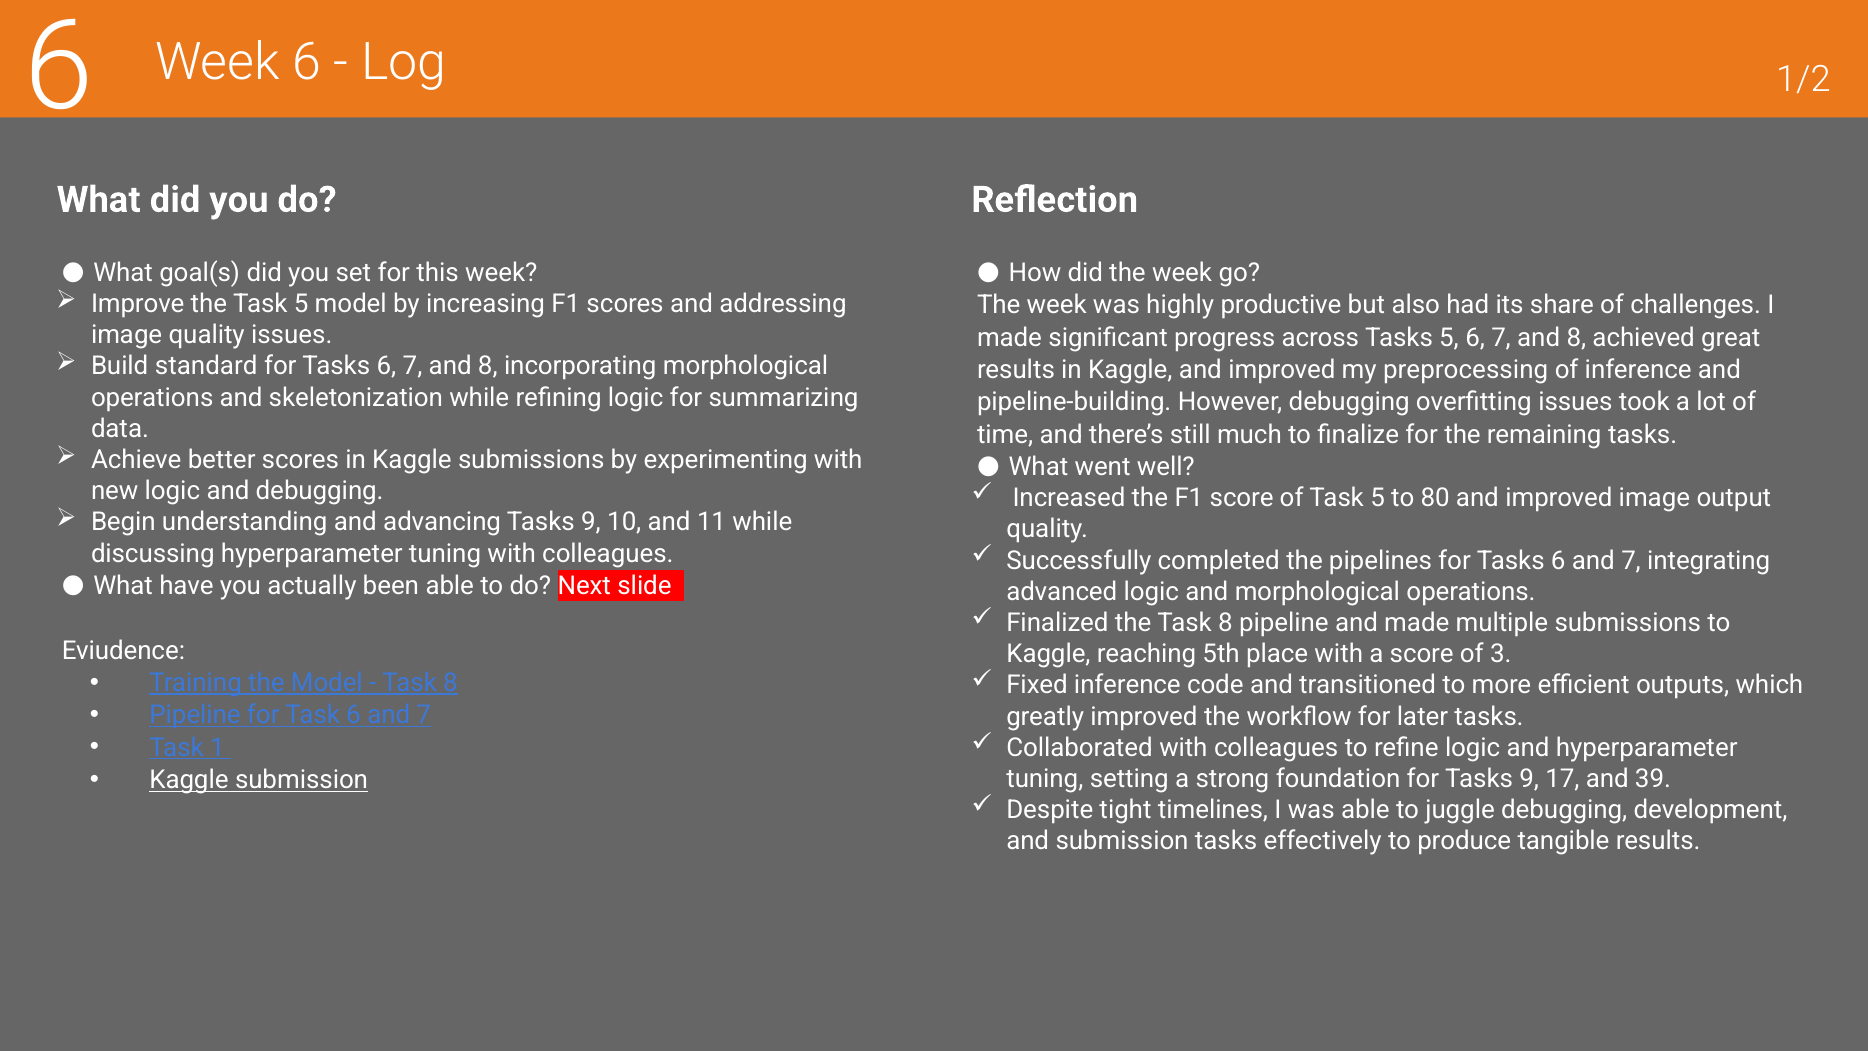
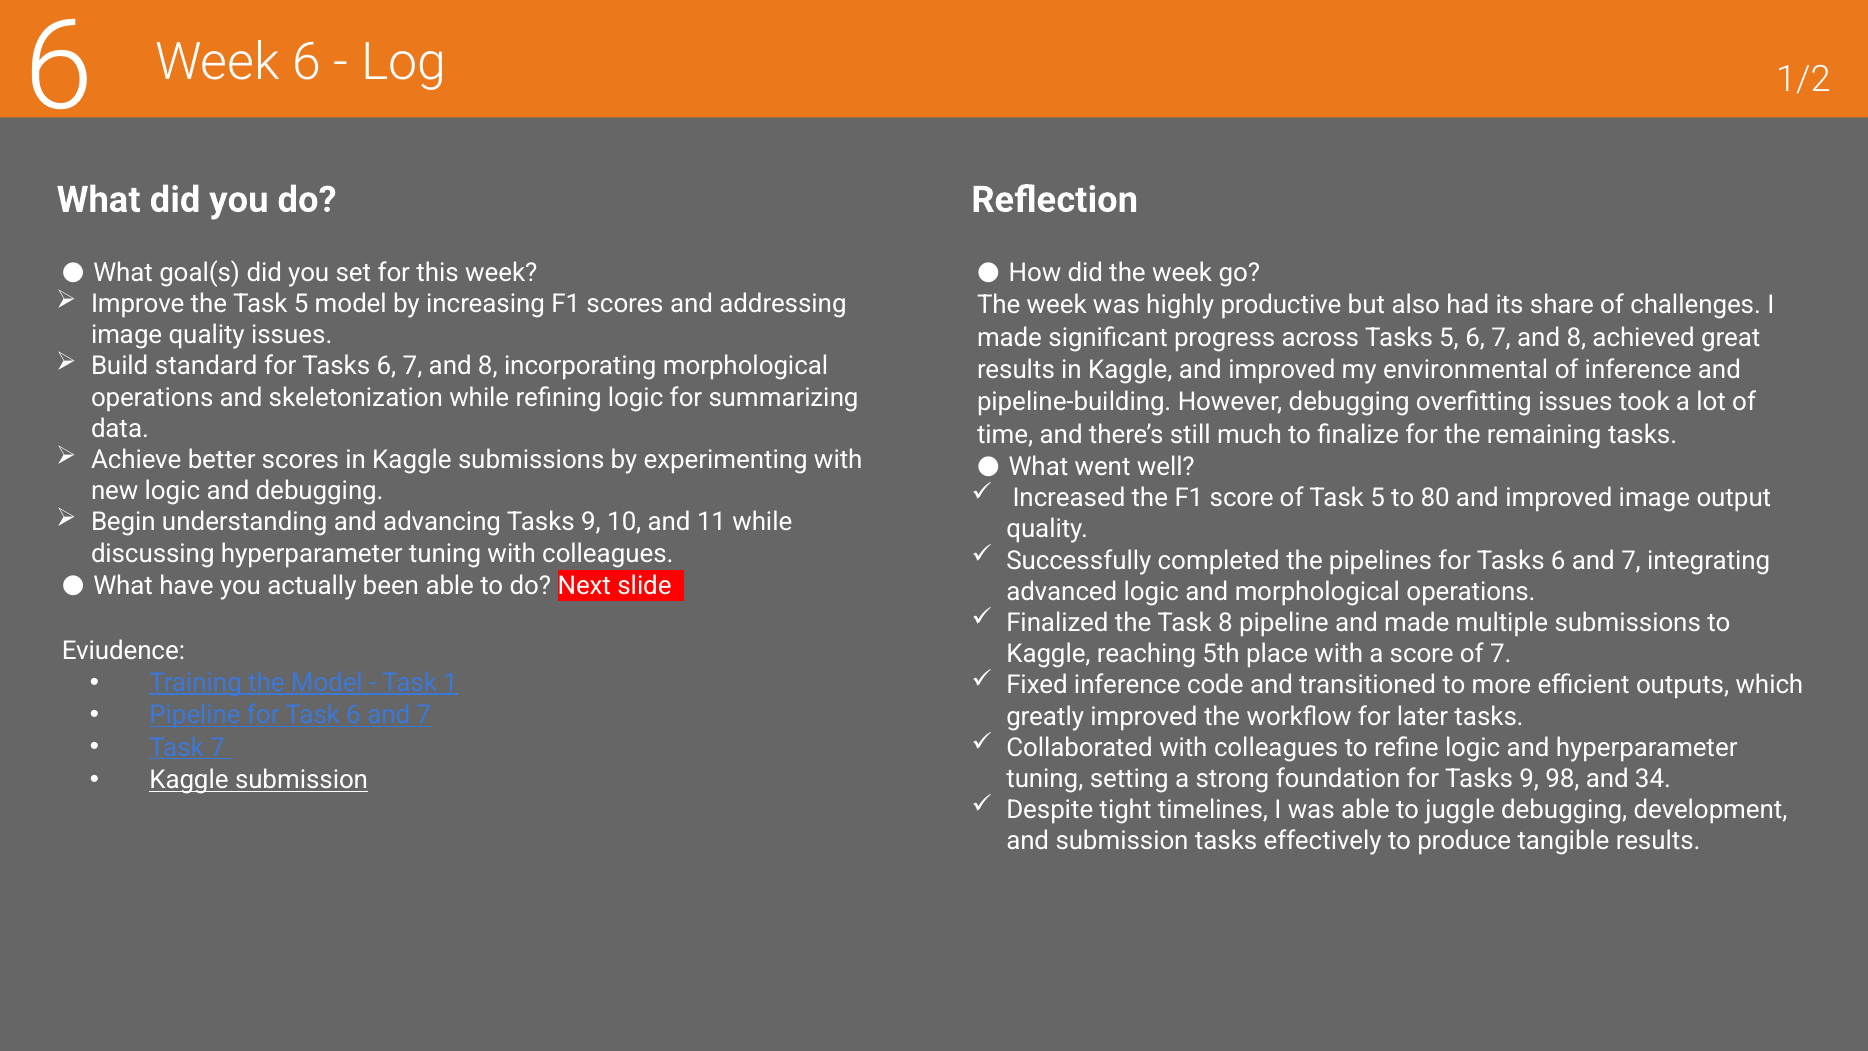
preprocessing: preprocessing -> environmental
of 3: 3 -> 7
8 at (450, 683): 8 -> 1
Task 1: 1 -> 7
17: 17 -> 98
39: 39 -> 34
